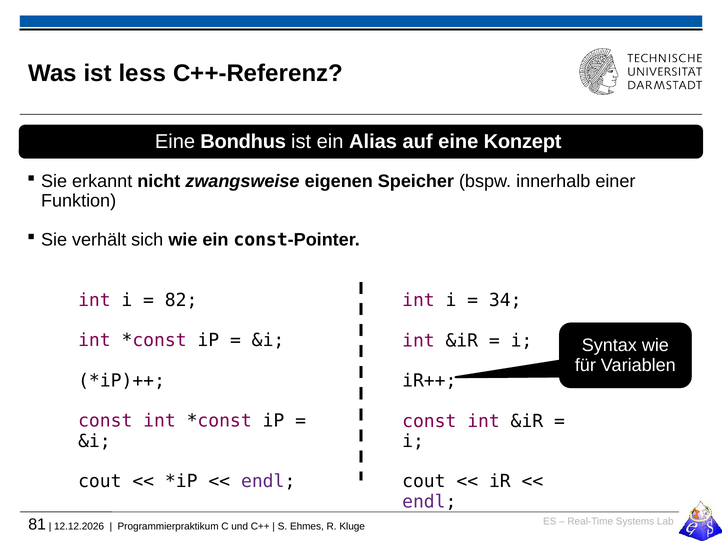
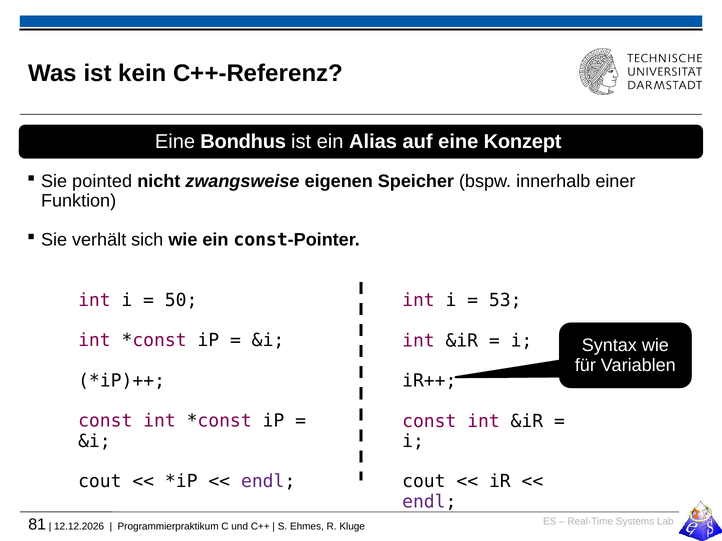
less: less -> kein
erkannt: erkannt -> pointed
82: 82 -> 50
34: 34 -> 53
